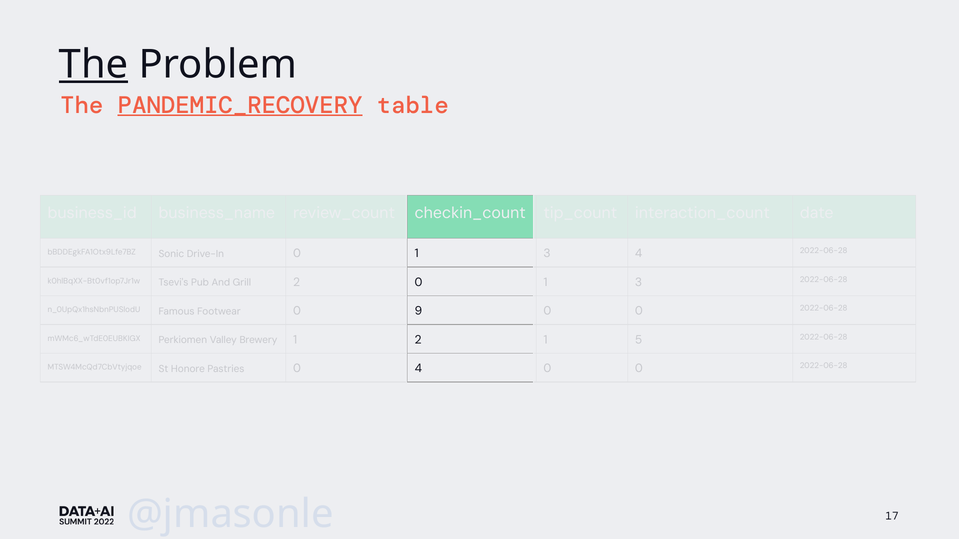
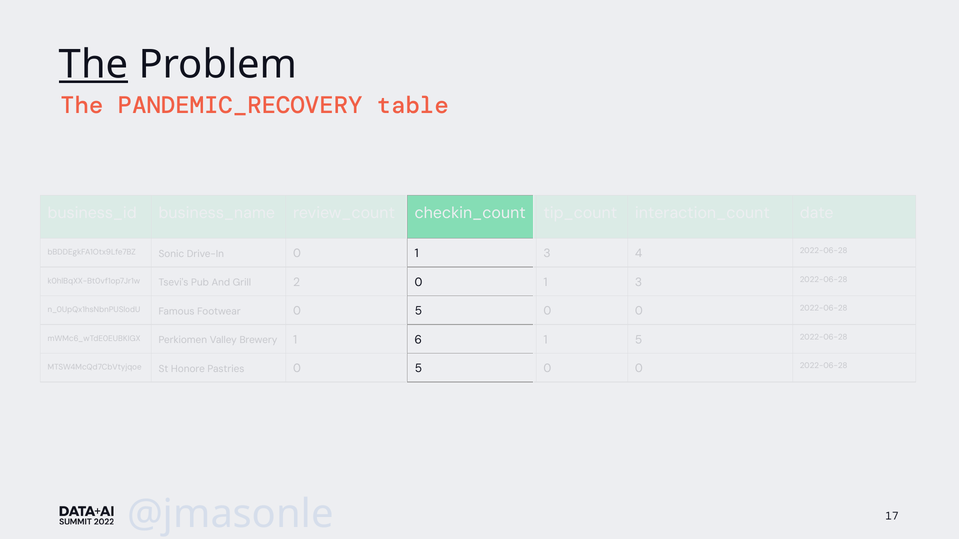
PANDEMIC_RECOVERY underline: present -> none
9 at (418, 311): 9 -> 5
2 at (418, 340): 2 -> 6
4 at (418, 369): 4 -> 5
